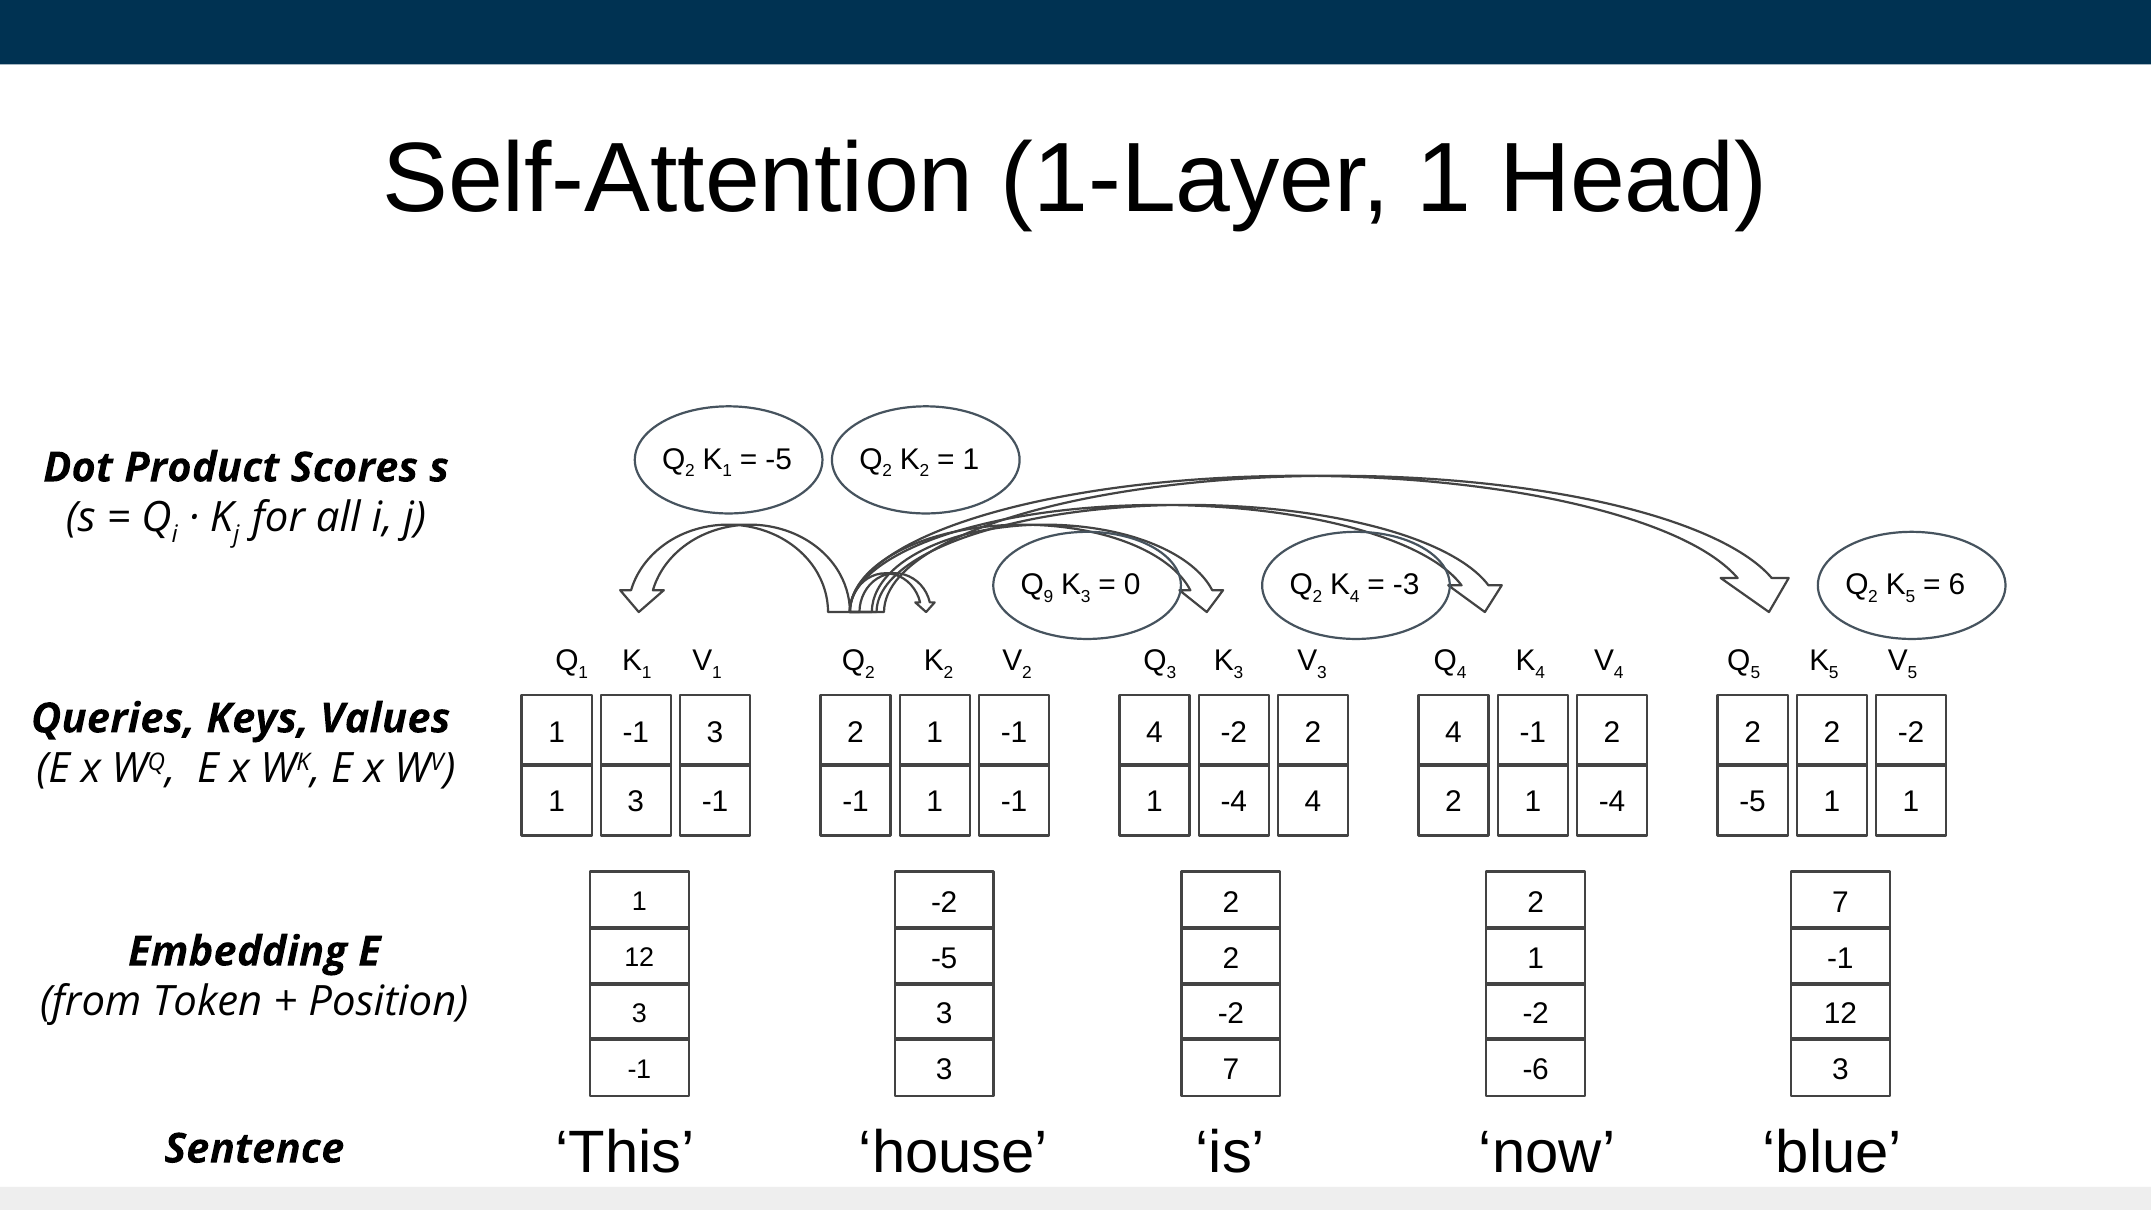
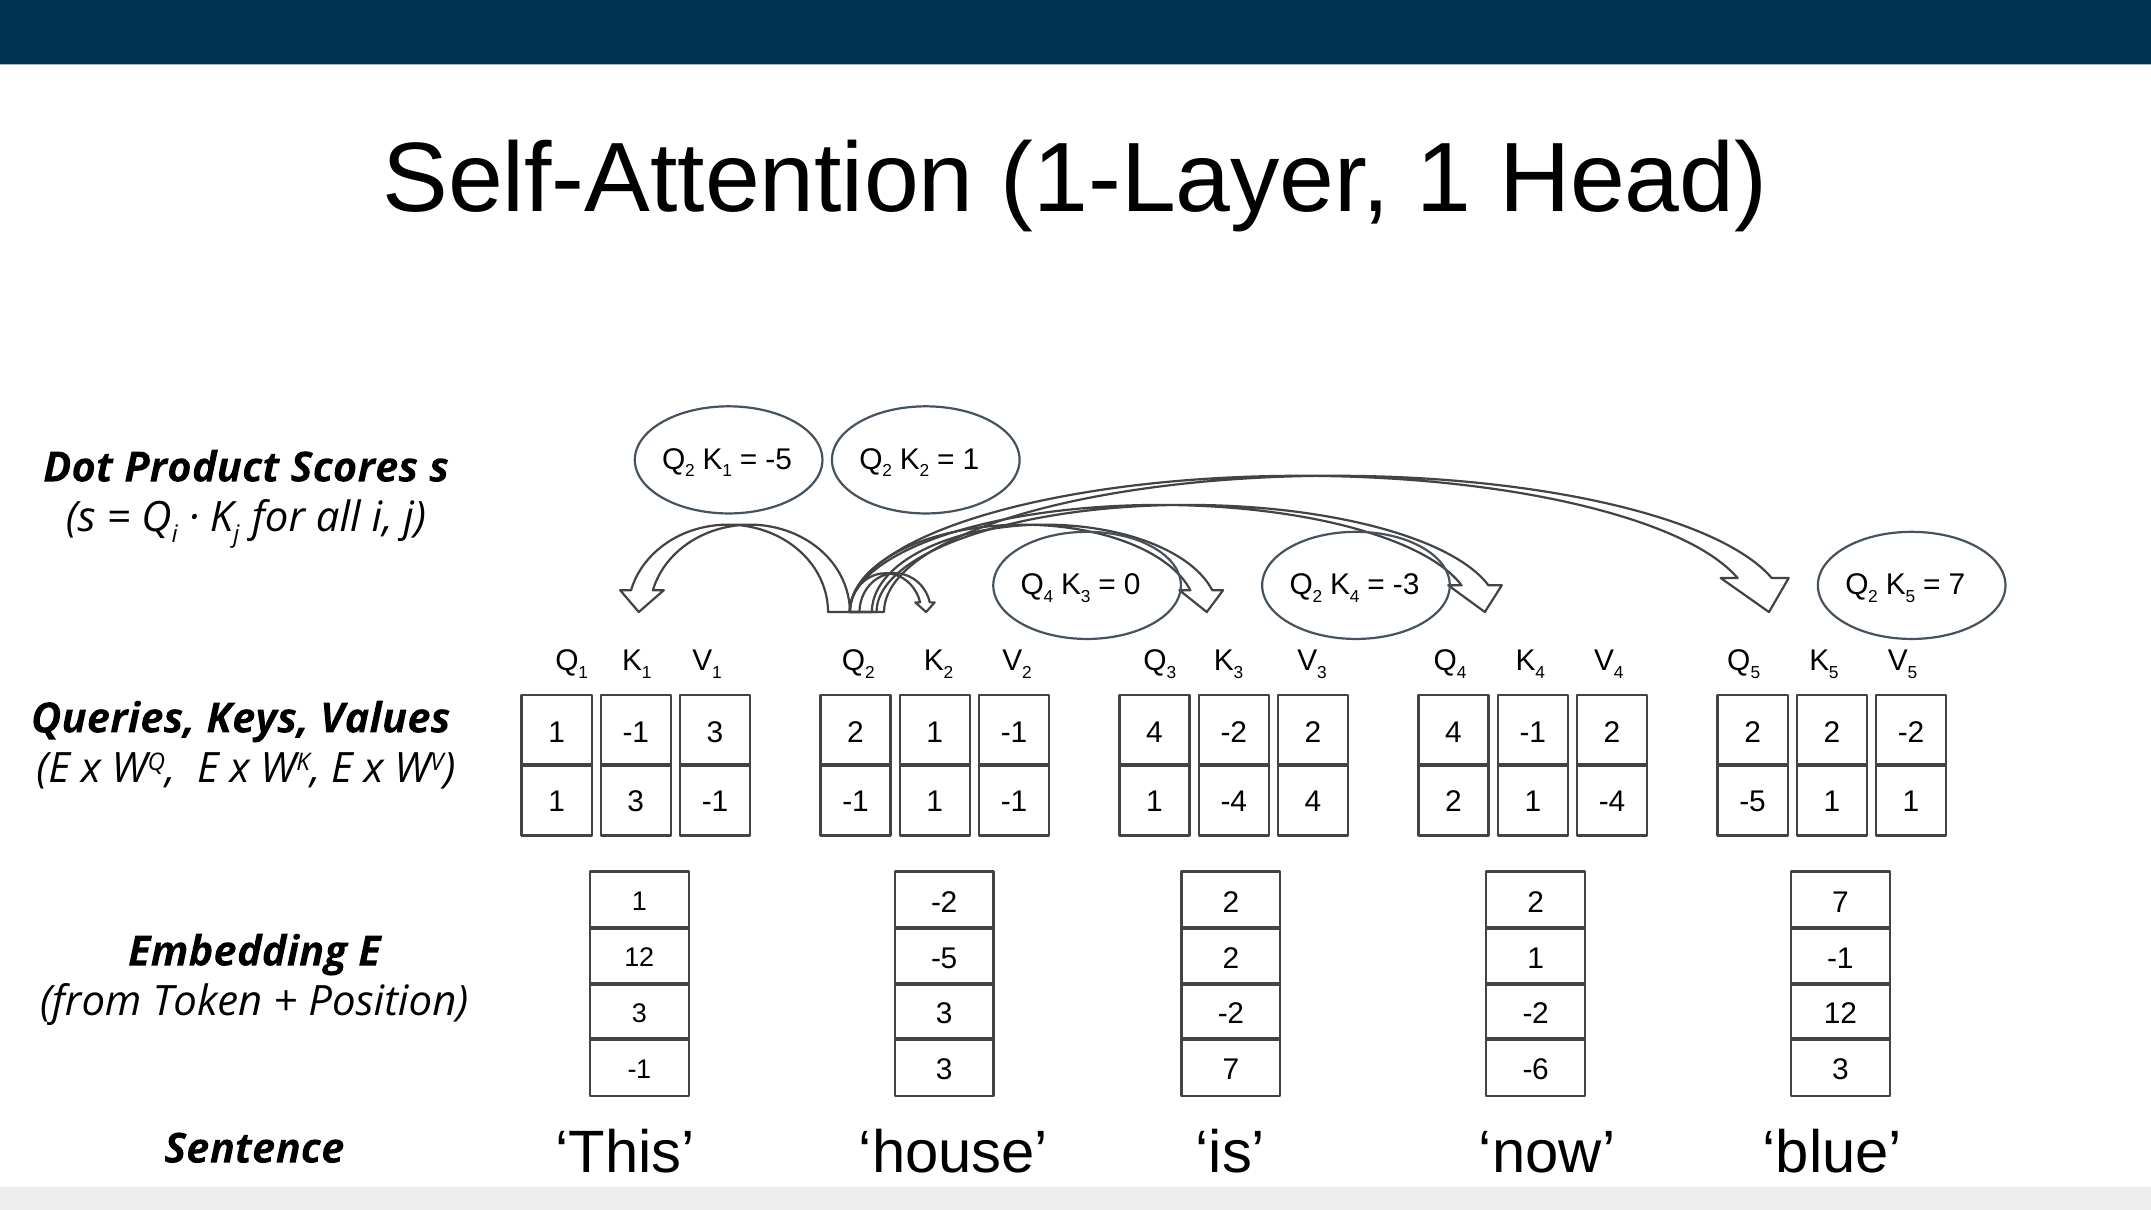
9 at (1049, 597): 9 -> 4
6 at (1957, 585): 6 -> 7
